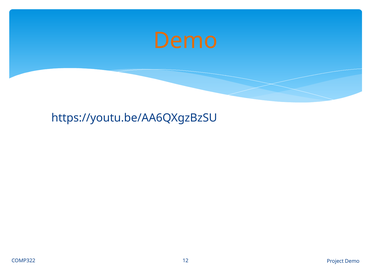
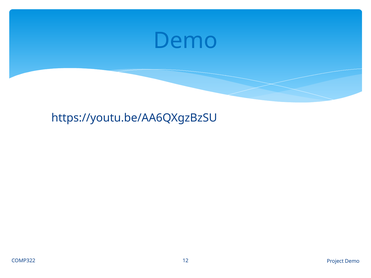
Demo at (185, 41) colour: orange -> blue
